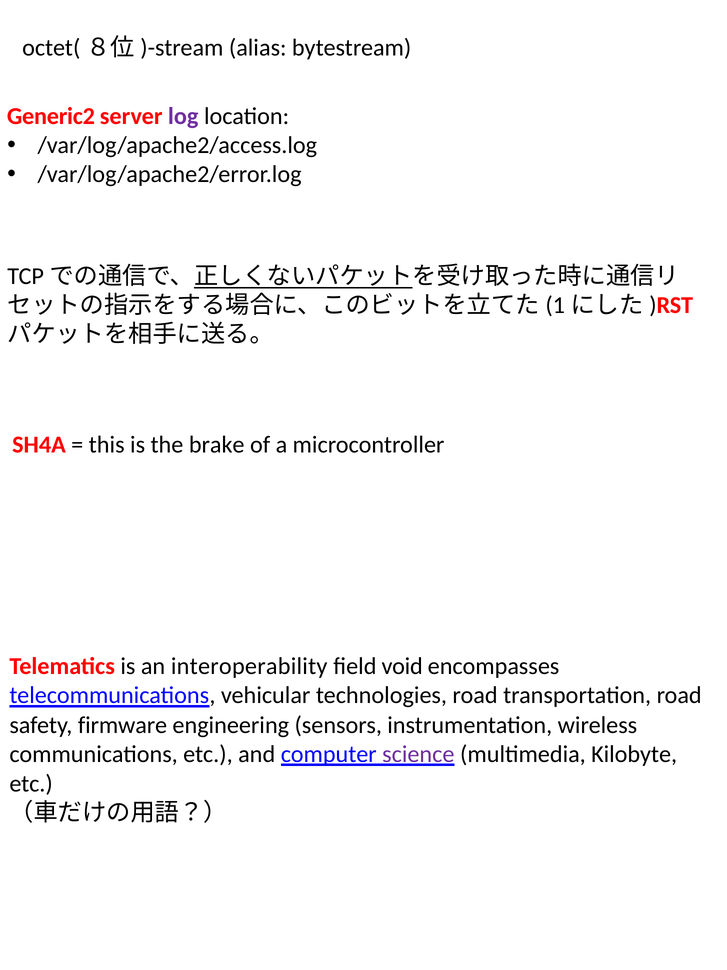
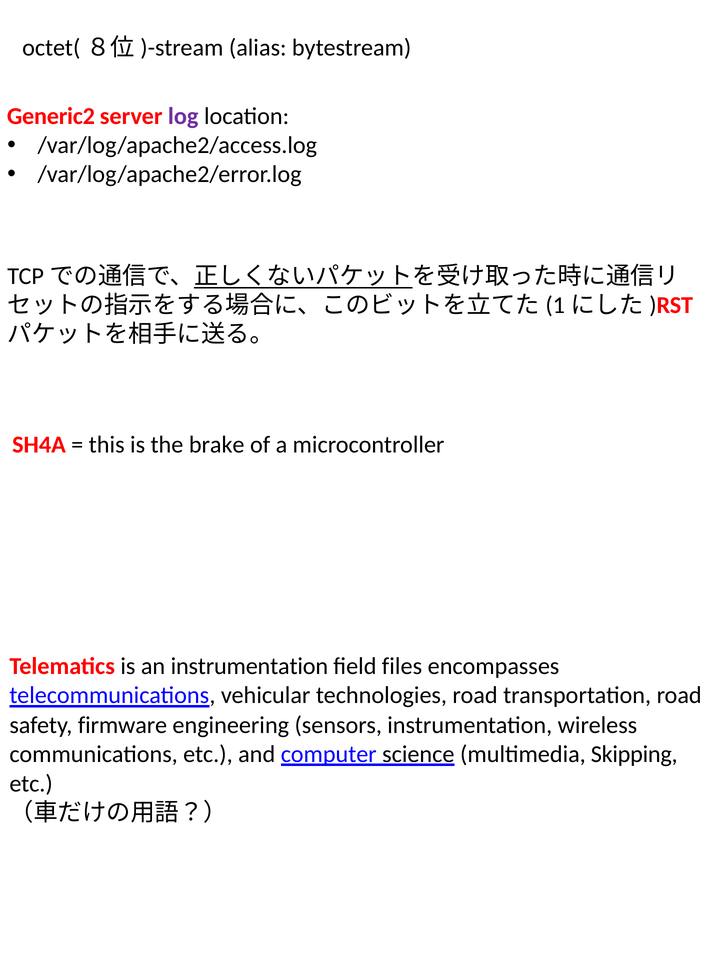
an interoperability: interoperability -> instrumentation
void: void -> files
science colour: purple -> black
Kilobyte: Kilobyte -> Skipping
